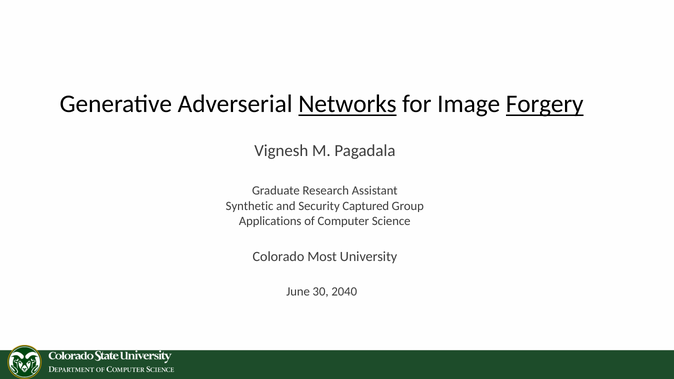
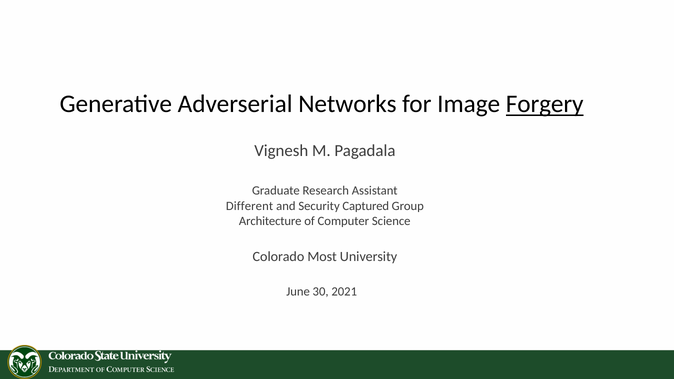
Networks underline: present -> none
Synthetic: Synthetic -> Different
Applications: Applications -> Architecture
2040: 2040 -> 2021
